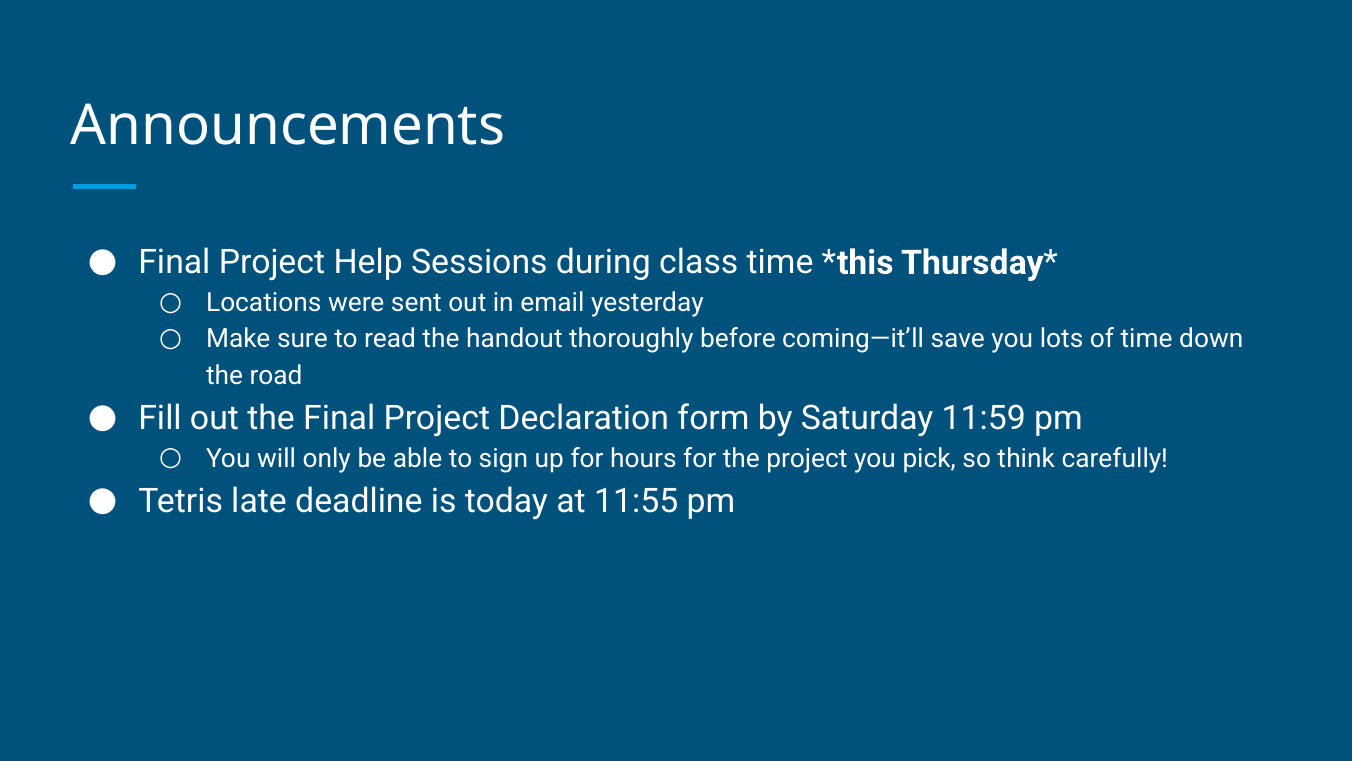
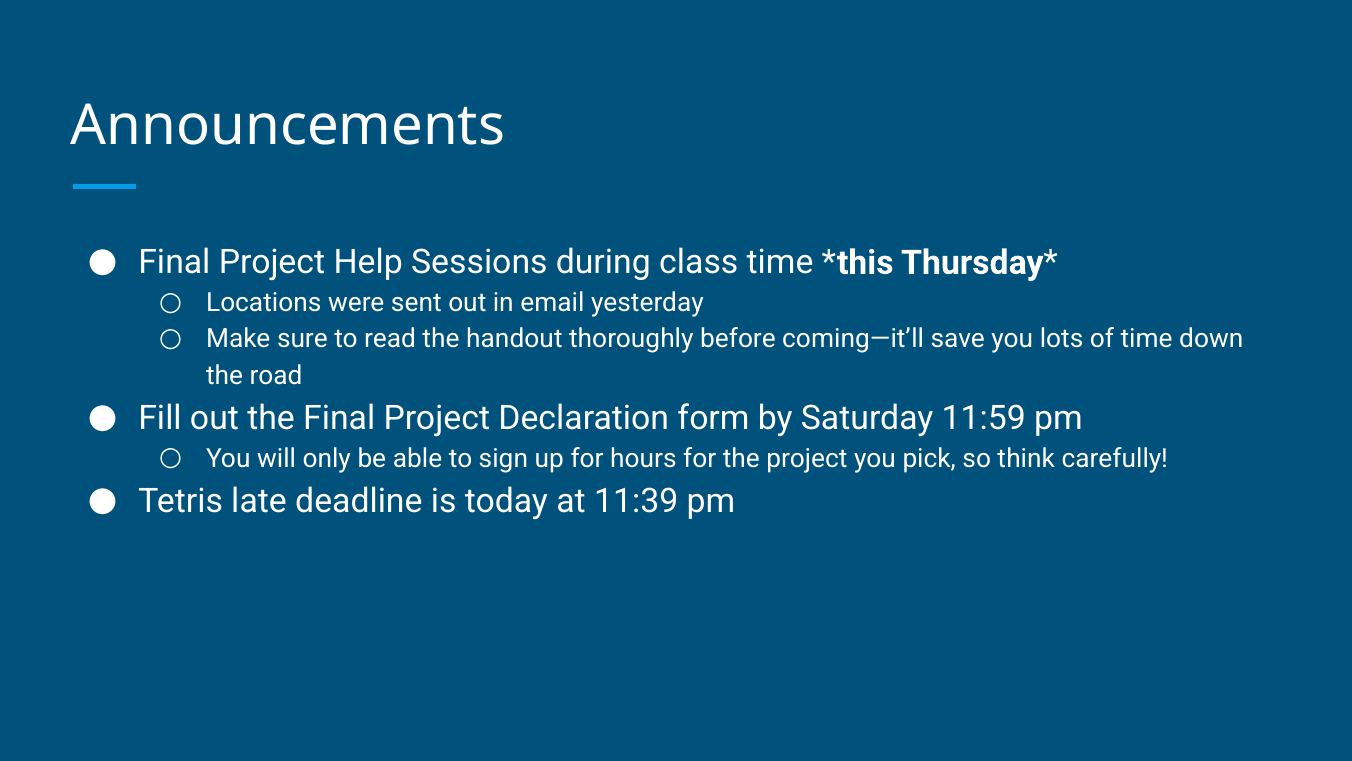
11:55: 11:55 -> 11:39
